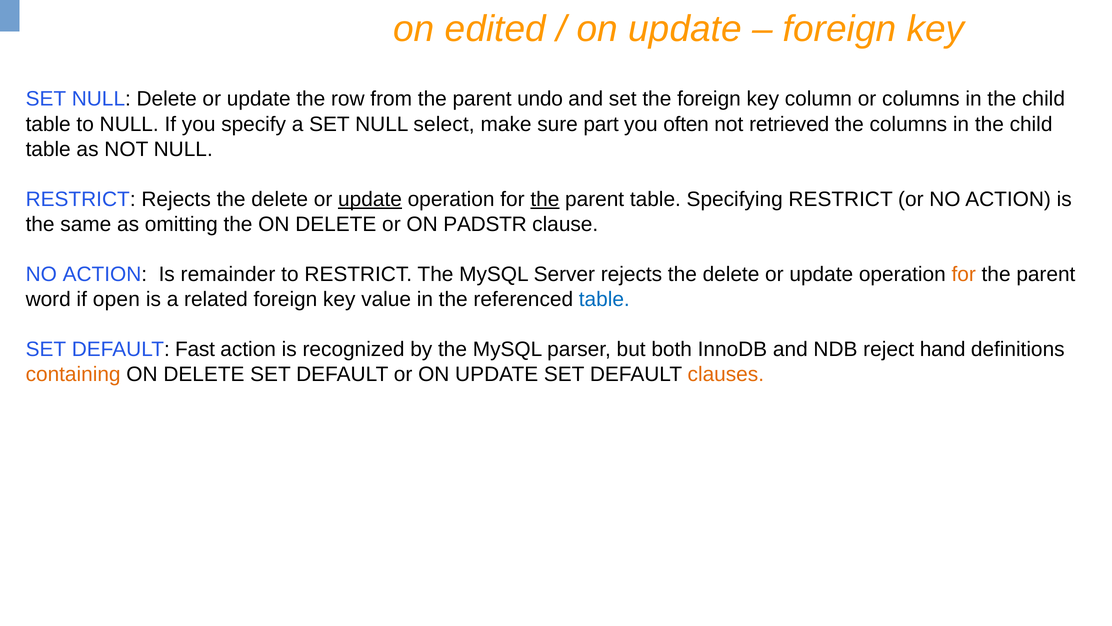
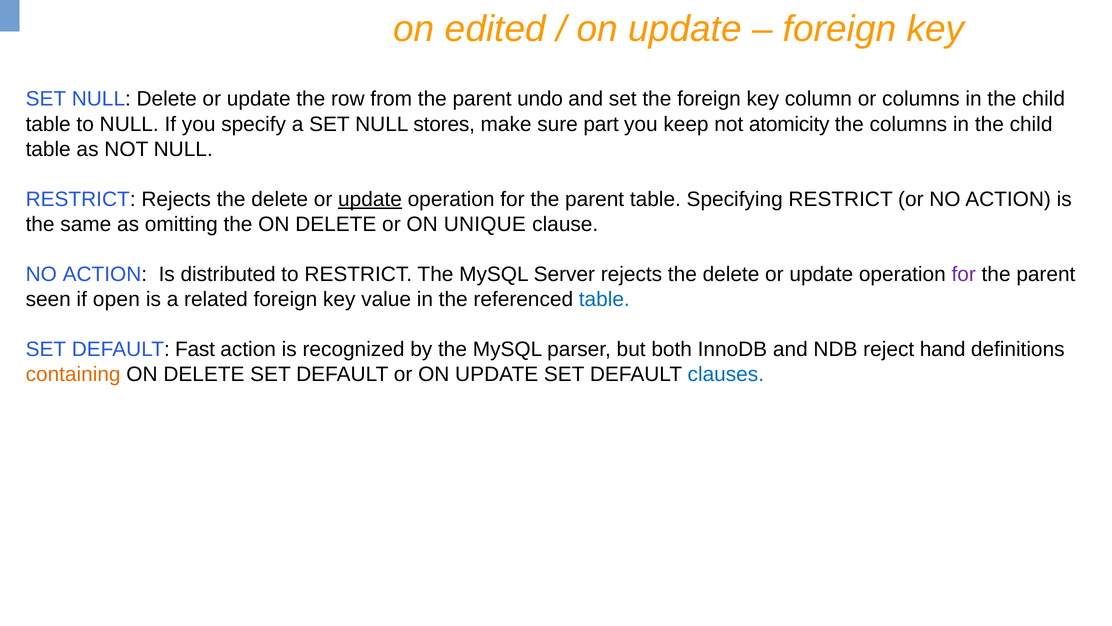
select: select -> stores
often: often -> keep
retrieved: retrieved -> atomicity
the at (545, 199) underline: present -> none
PADSTR: PADSTR -> UNIQUE
remainder: remainder -> distributed
for at (964, 274) colour: orange -> purple
word: word -> seen
clauses colour: orange -> blue
